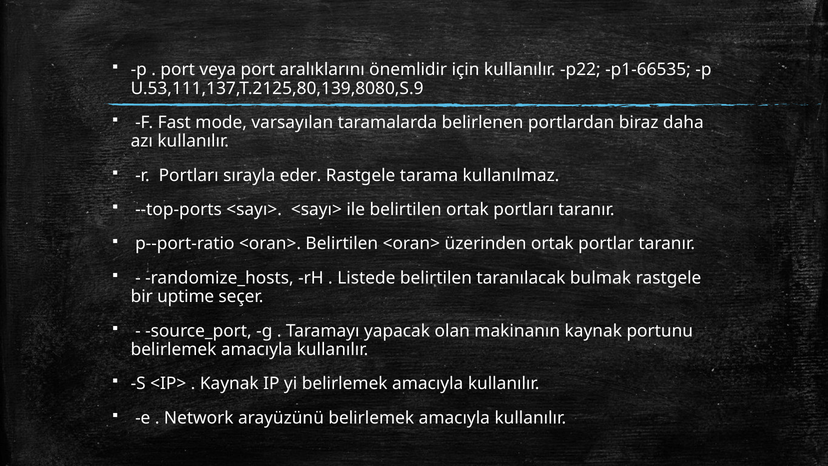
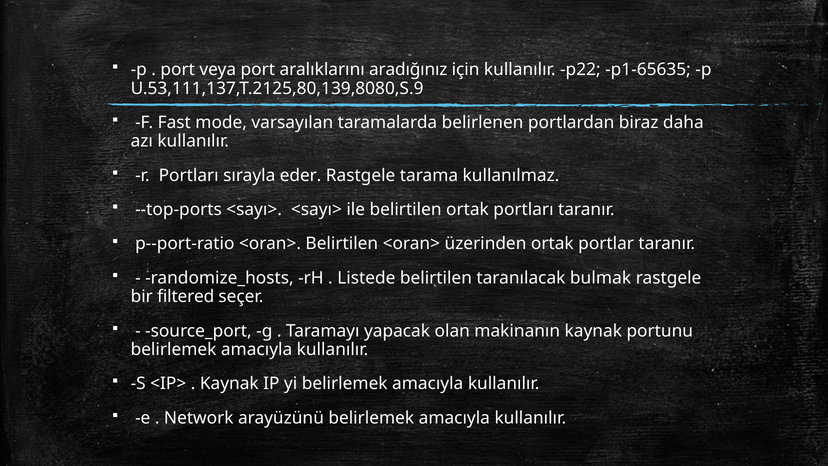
önemlidir: önemlidir -> aradığınız
p1-66535: p1-66535 -> p1-65635
uptime: uptime -> filtered
